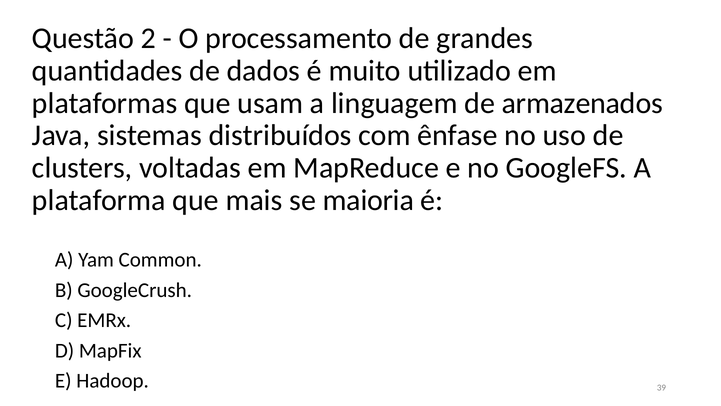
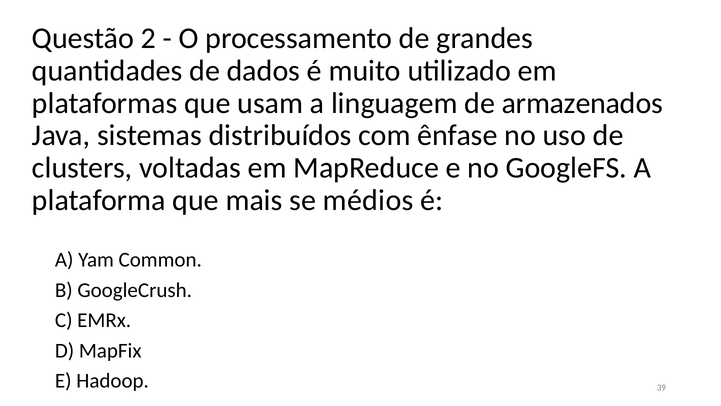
maioria: maioria -> médios
